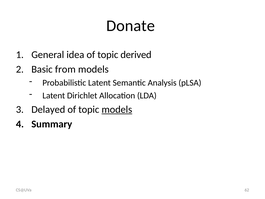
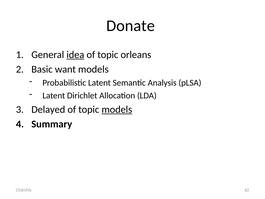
idea underline: none -> present
derived: derived -> orleans
from: from -> want
